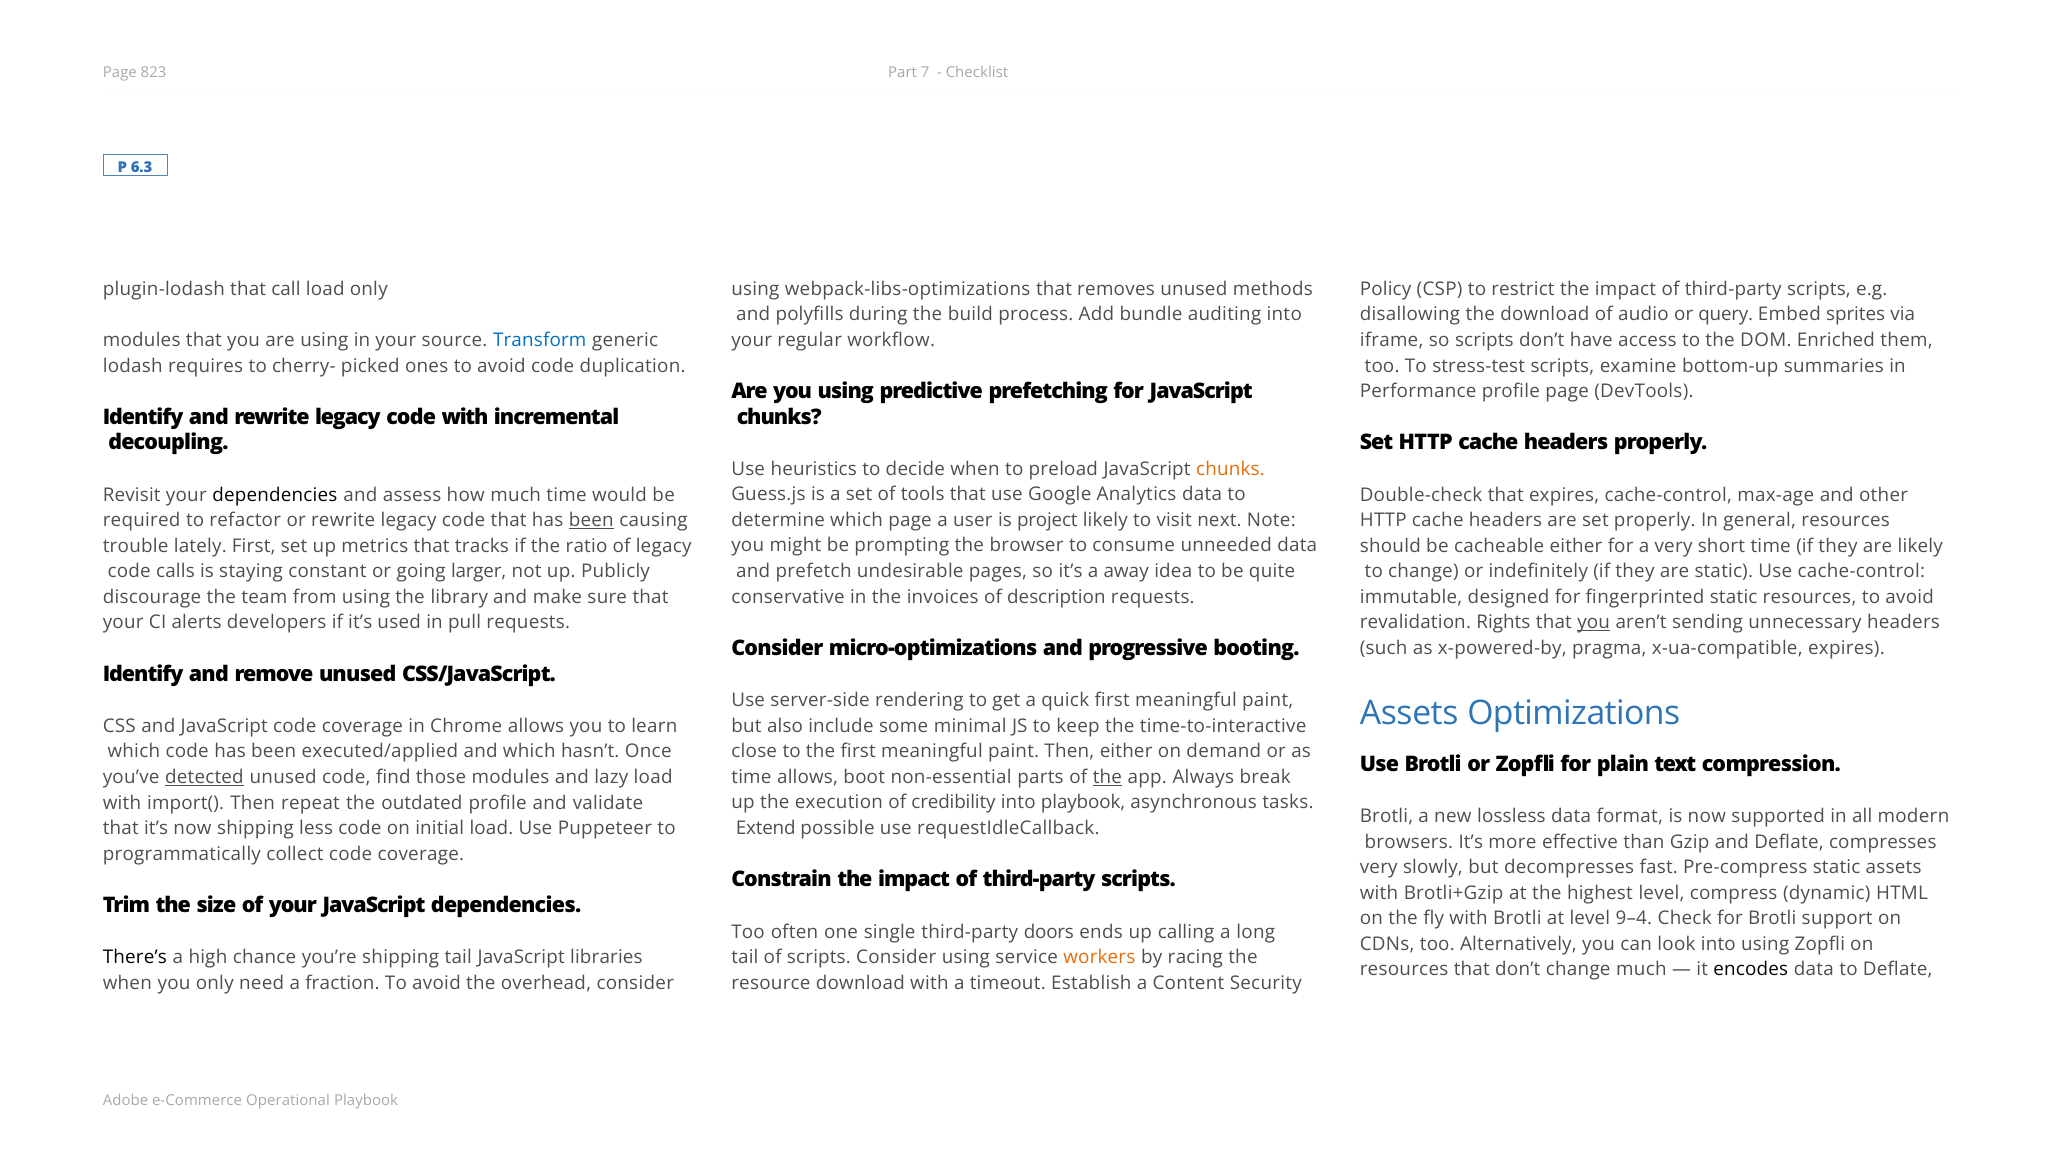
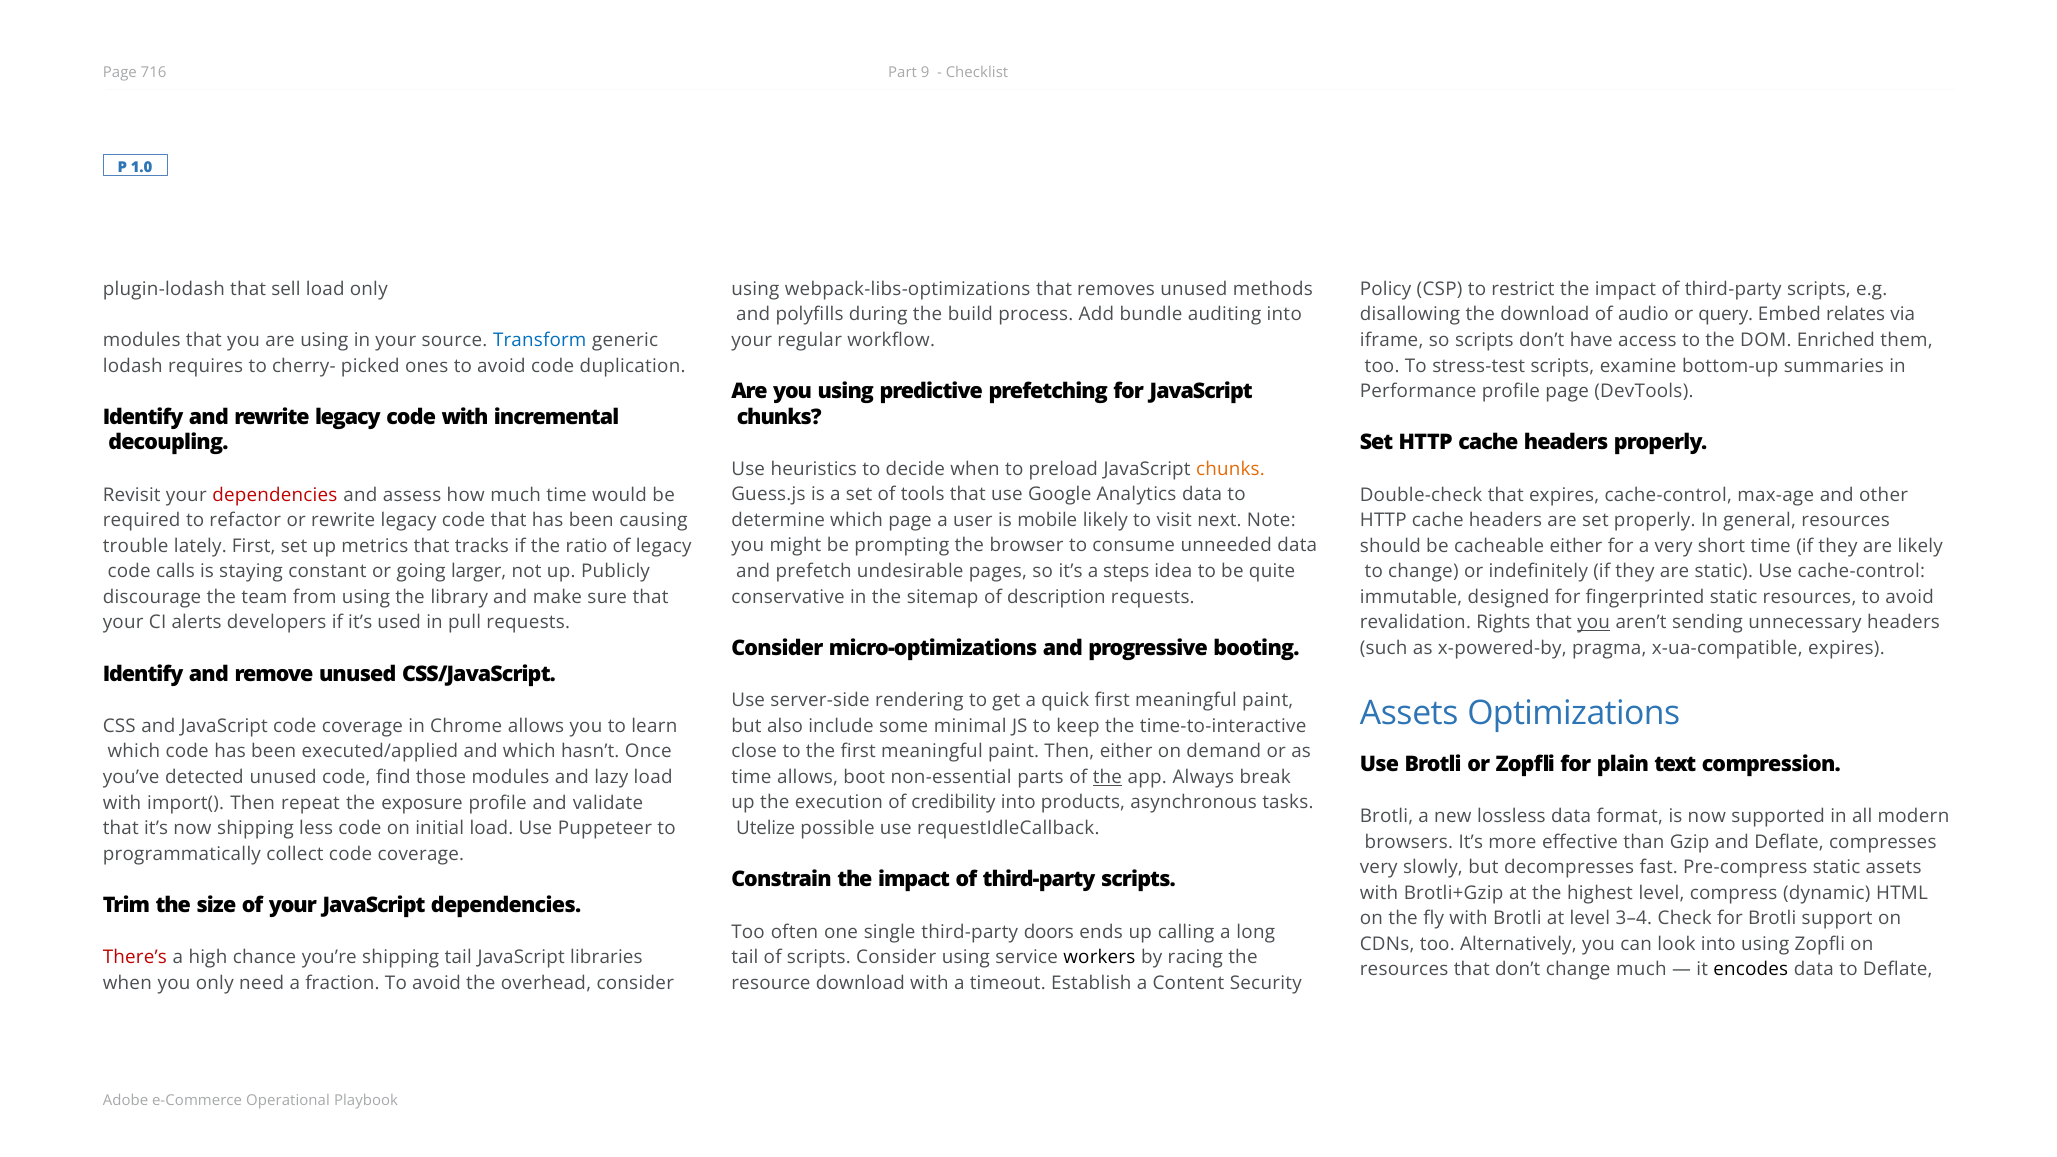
823: 823 -> 716
7: 7 -> 9
6.3: 6.3 -> 1.0
call: call -> sell
sprites: sprites -> relates
dependencies at (275, 495) colour: black -> red
project: project -> mobile
been at (591, 520) underline: present -> none
away: away -> steps
invoices: invoices -> sitemap
detected underline: present -> none
into playbook: playbook -> products
outdated: outdated -> exposure
Extend: Extend -> Utelize
9–4: 9–4 -> 3–4
workers colour: orange -> black
There’s colour: black -> red
